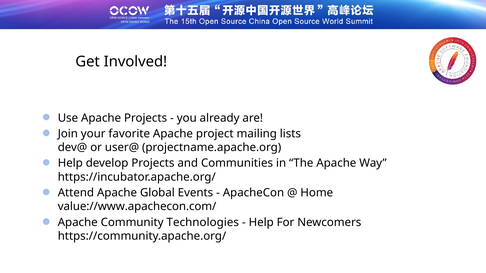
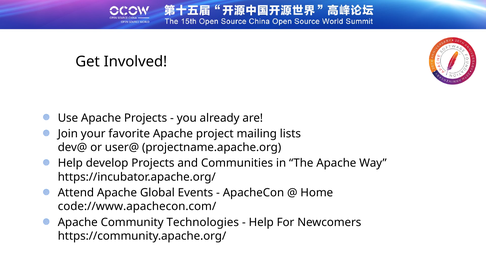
value://www.apachecon.com/: value://www.apachecon.com/ -> code://www.apachecon.com/
